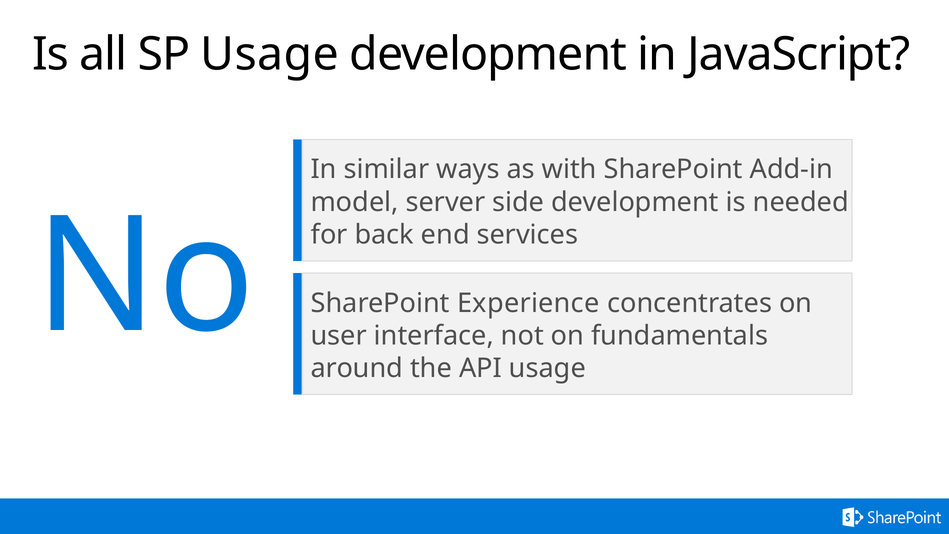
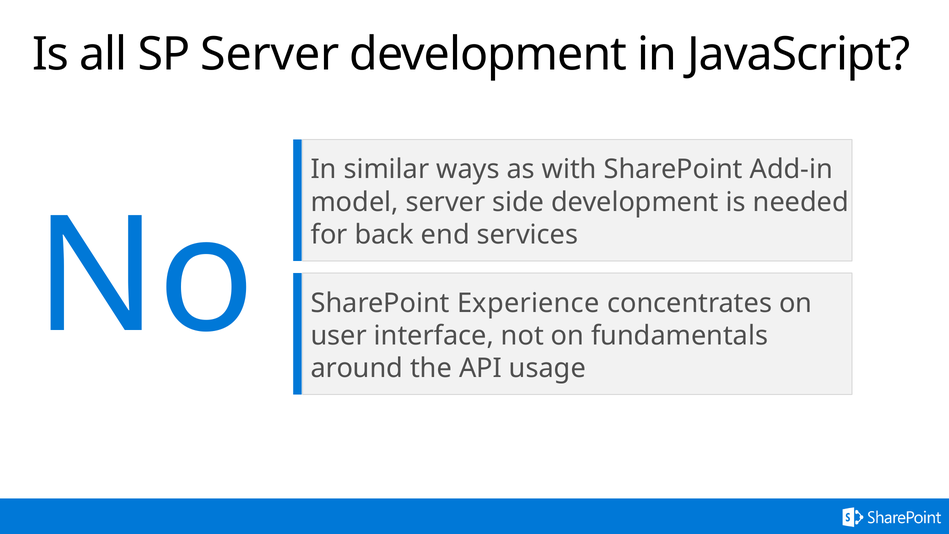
SP Usage: Usage -> Server
